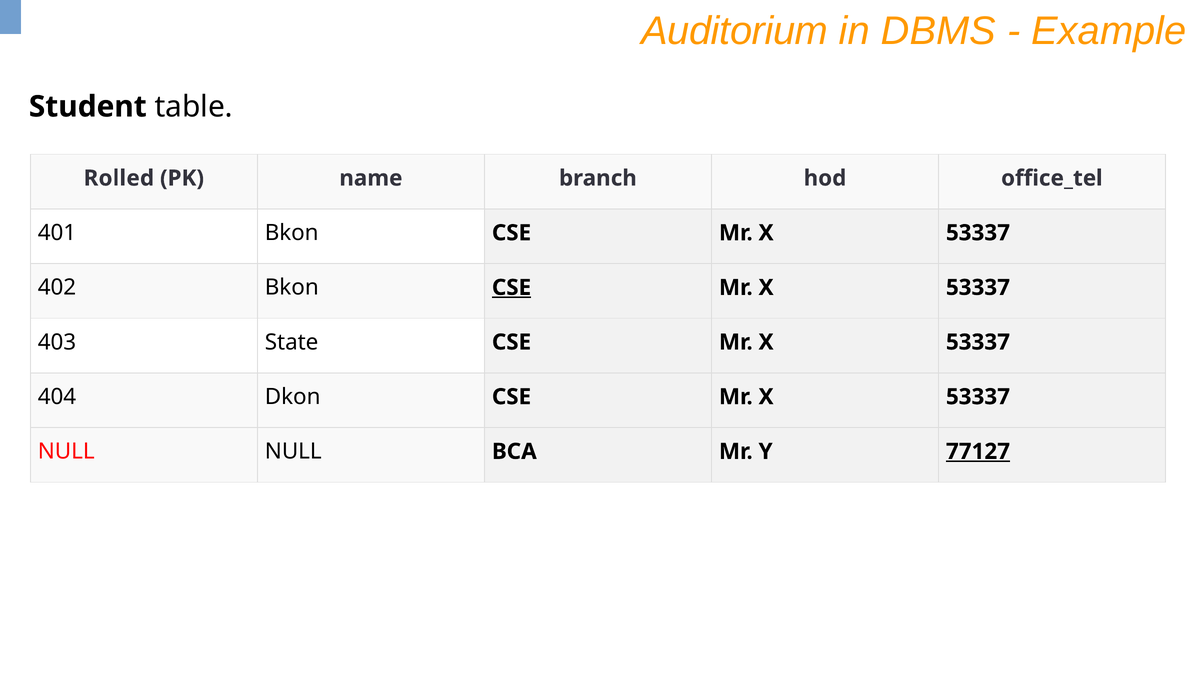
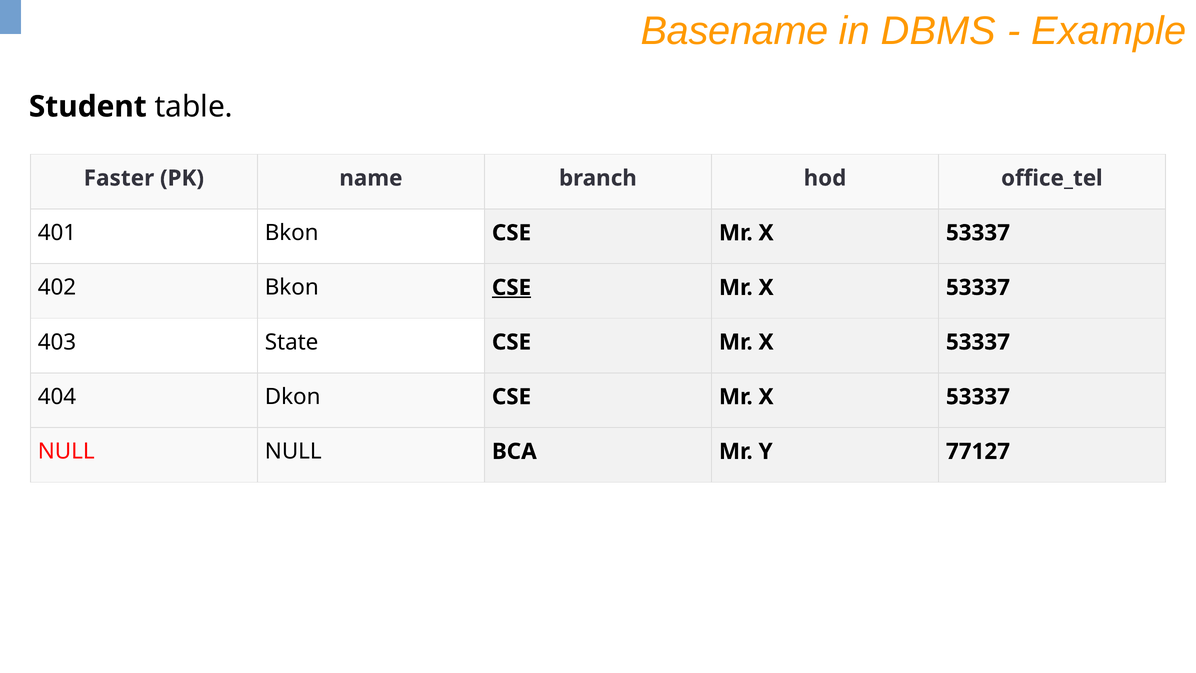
Auditorium: Auditorium -> Basename
Rolled: Rolled -> Faster
77127 underline: present -> none
